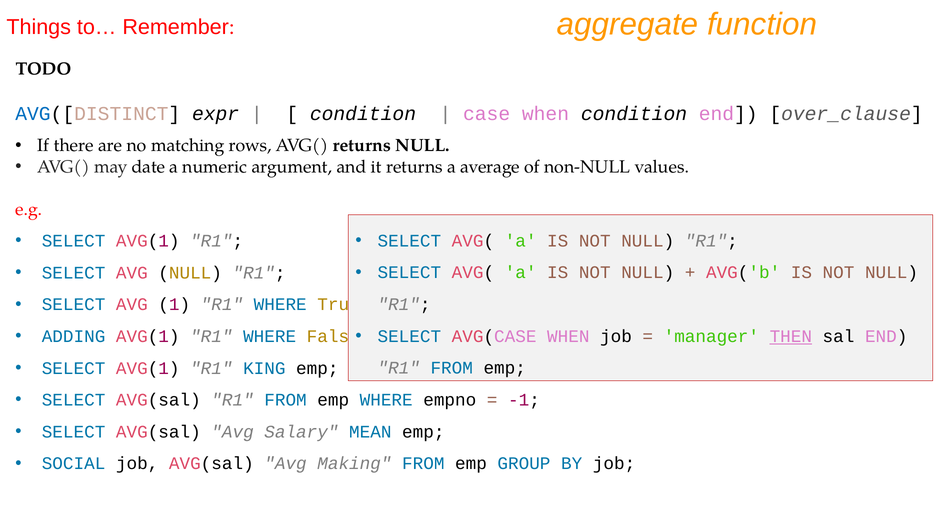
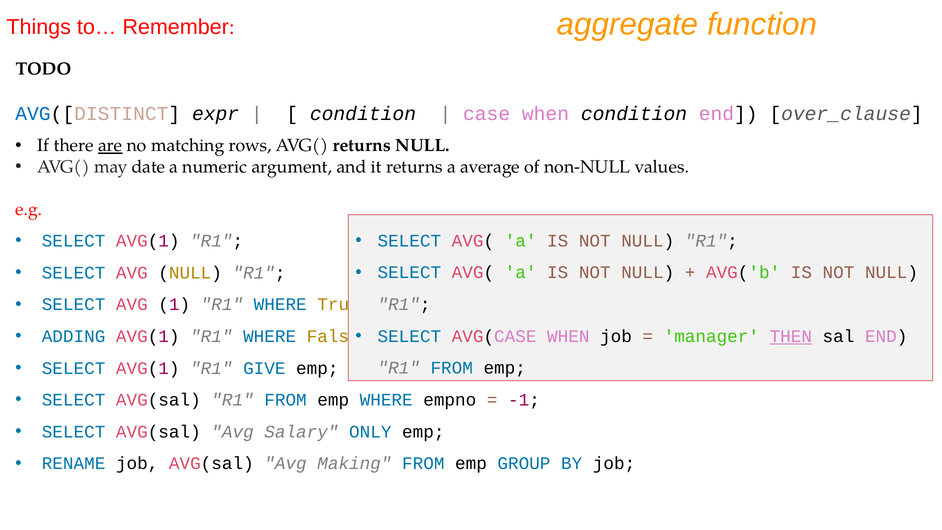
are underline: none -> present
KING: KING -> GIVE
MEAN: MEAN -> ONLY
SOCIAL: SOCIAL -> RENAME
